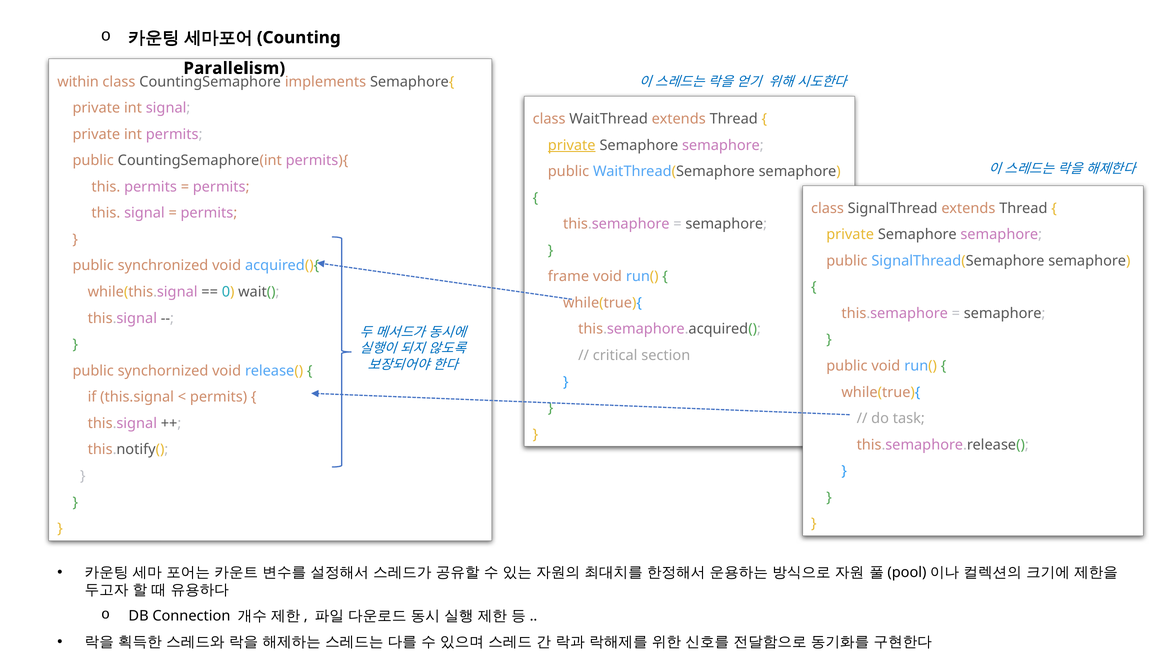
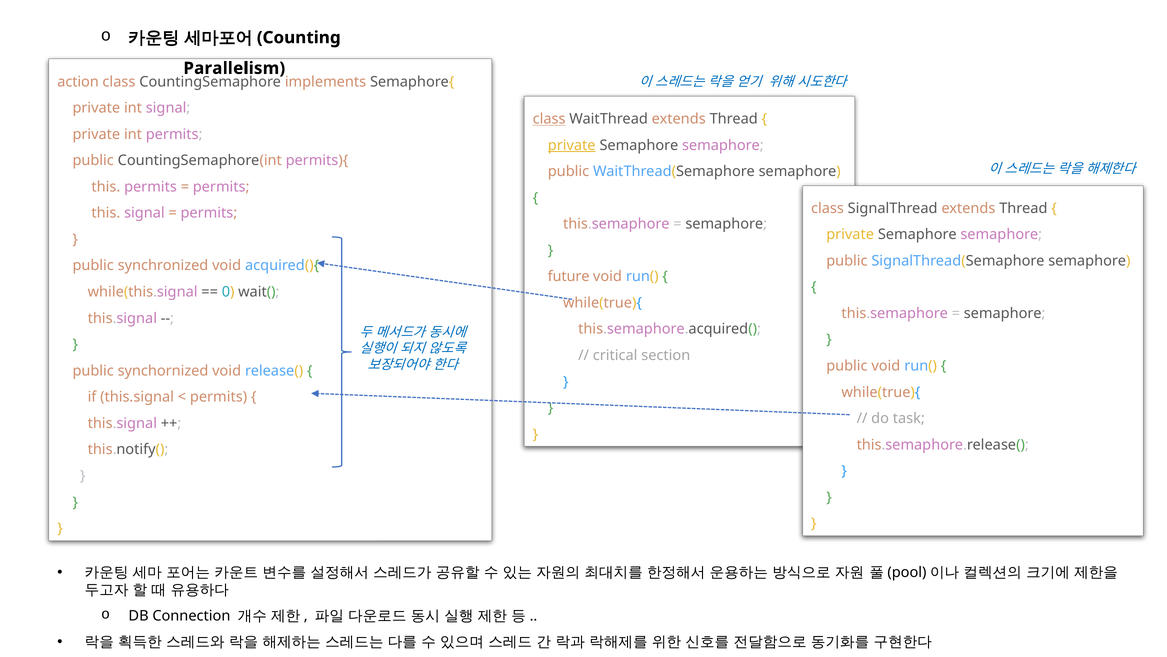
within: within -> action
class at (549, 119) underline: none -> present
frame: frame -> future
